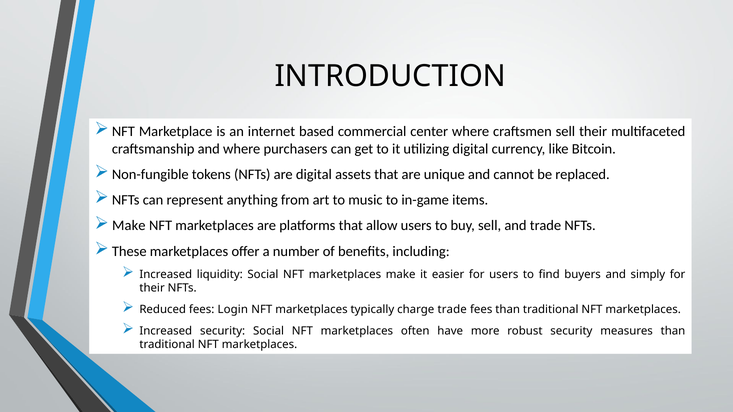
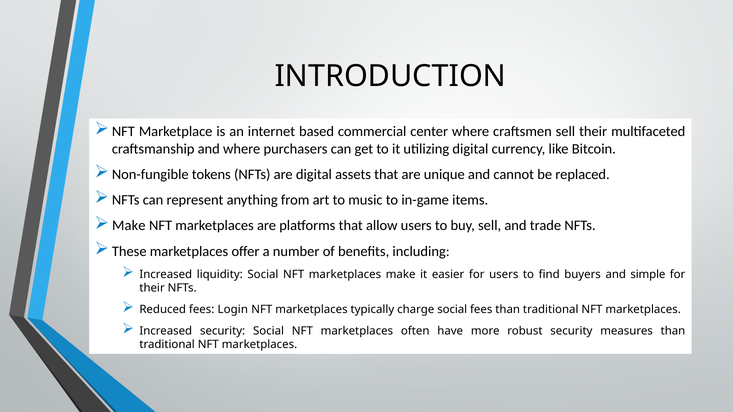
simply: simply -> simple
charge trade: trade -> social
